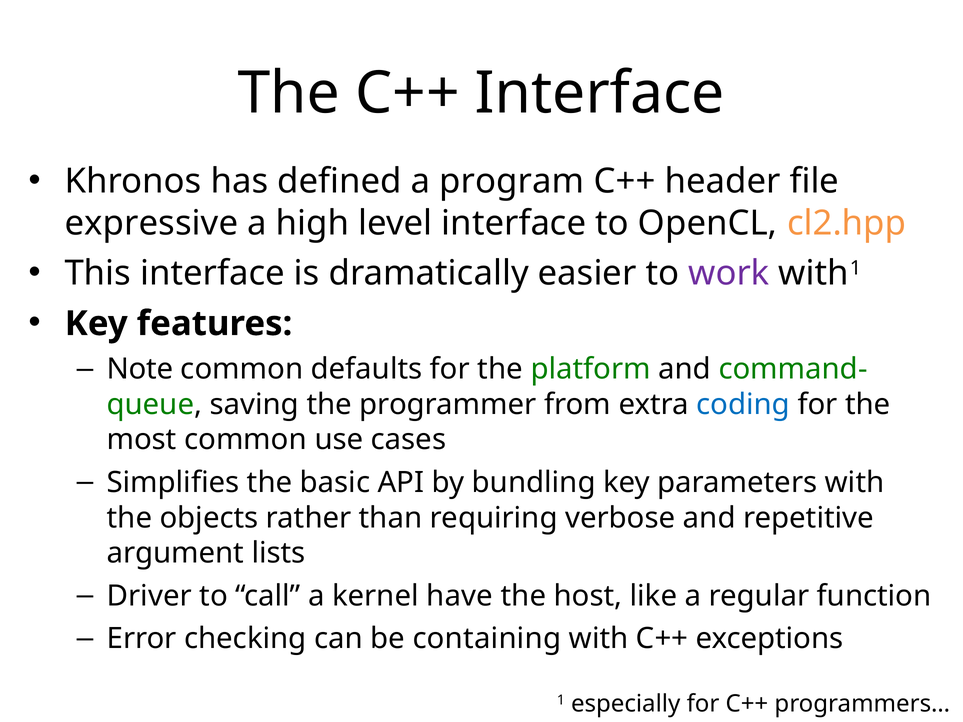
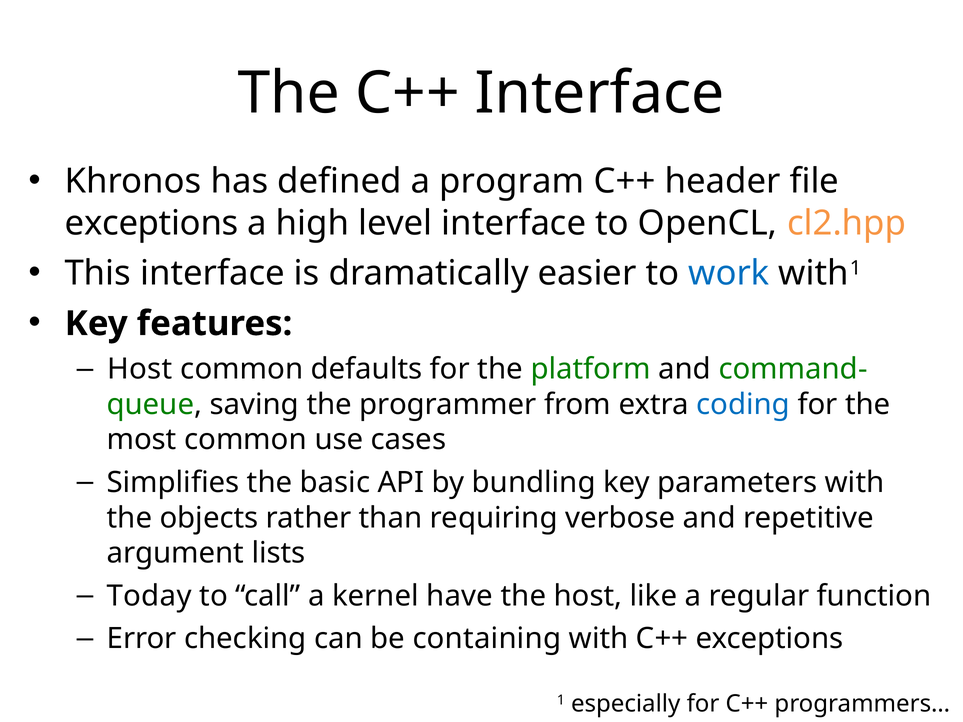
expressive at (151, 223): expressive -> exceptions
work colour: purple -> blue
Note at (140, 369): Note -> Host
Driver: Driver -> Today
